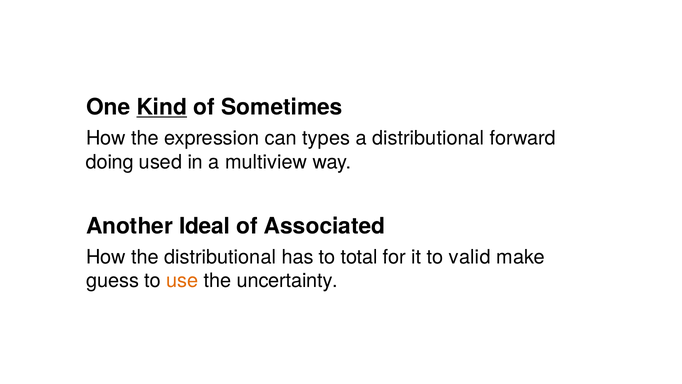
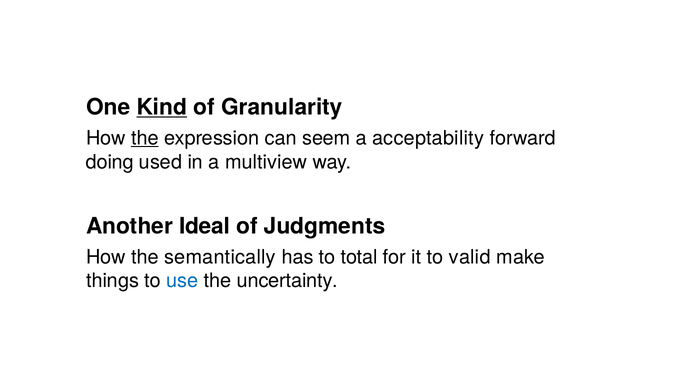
Sometimes: Sometimes -> Granularity
the at (145, 138) underline: none -> present
types: types -> seem
a distributional: distributional -> acceptability
Associated: Associated -> Judgments
the distributional: distributional -> semantically
guess: guess -> things
use colour: orange -> blue
